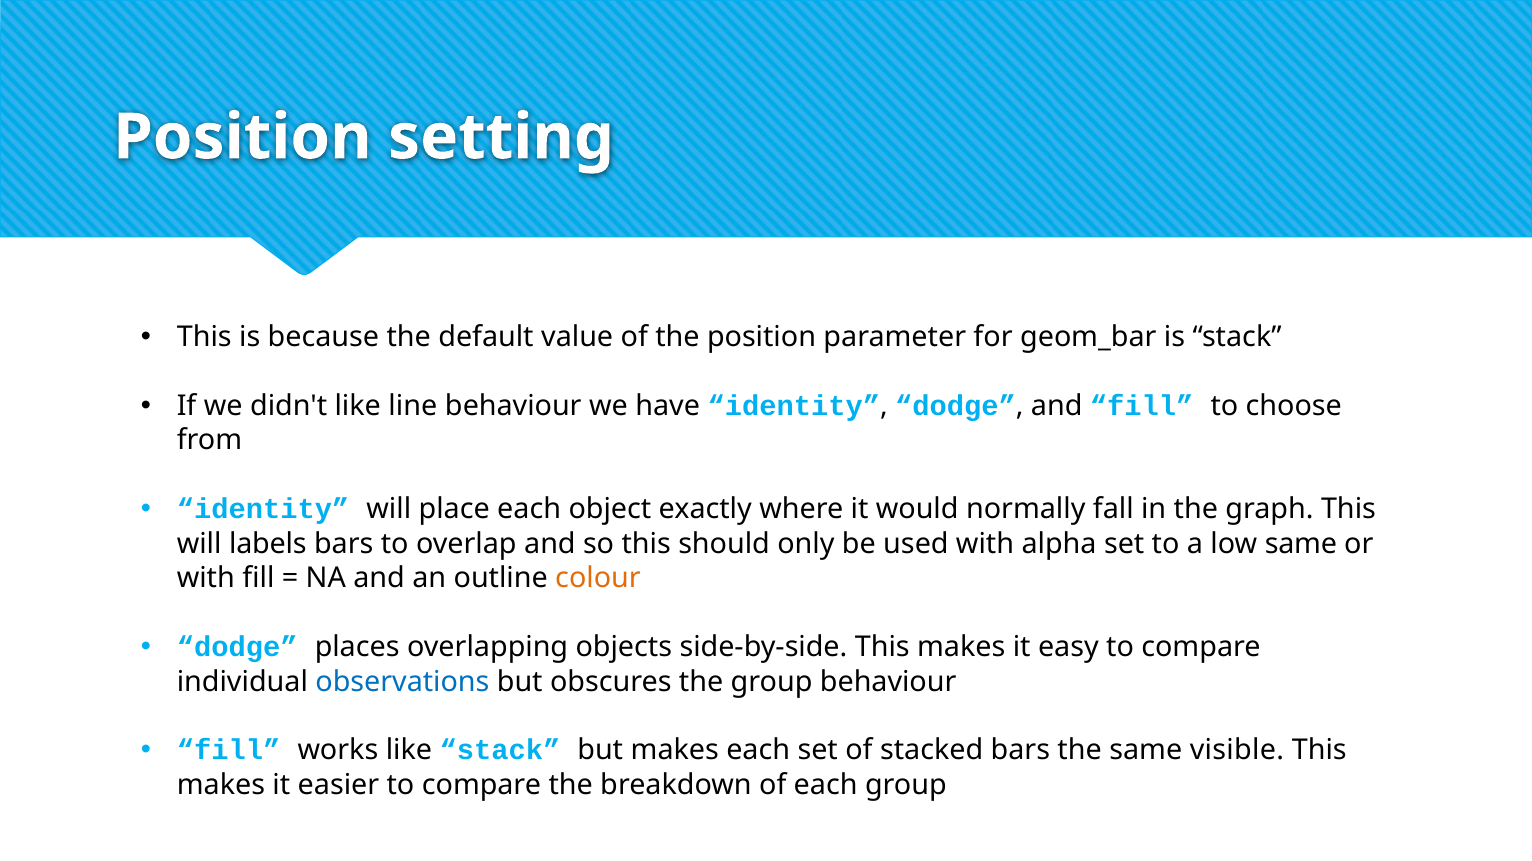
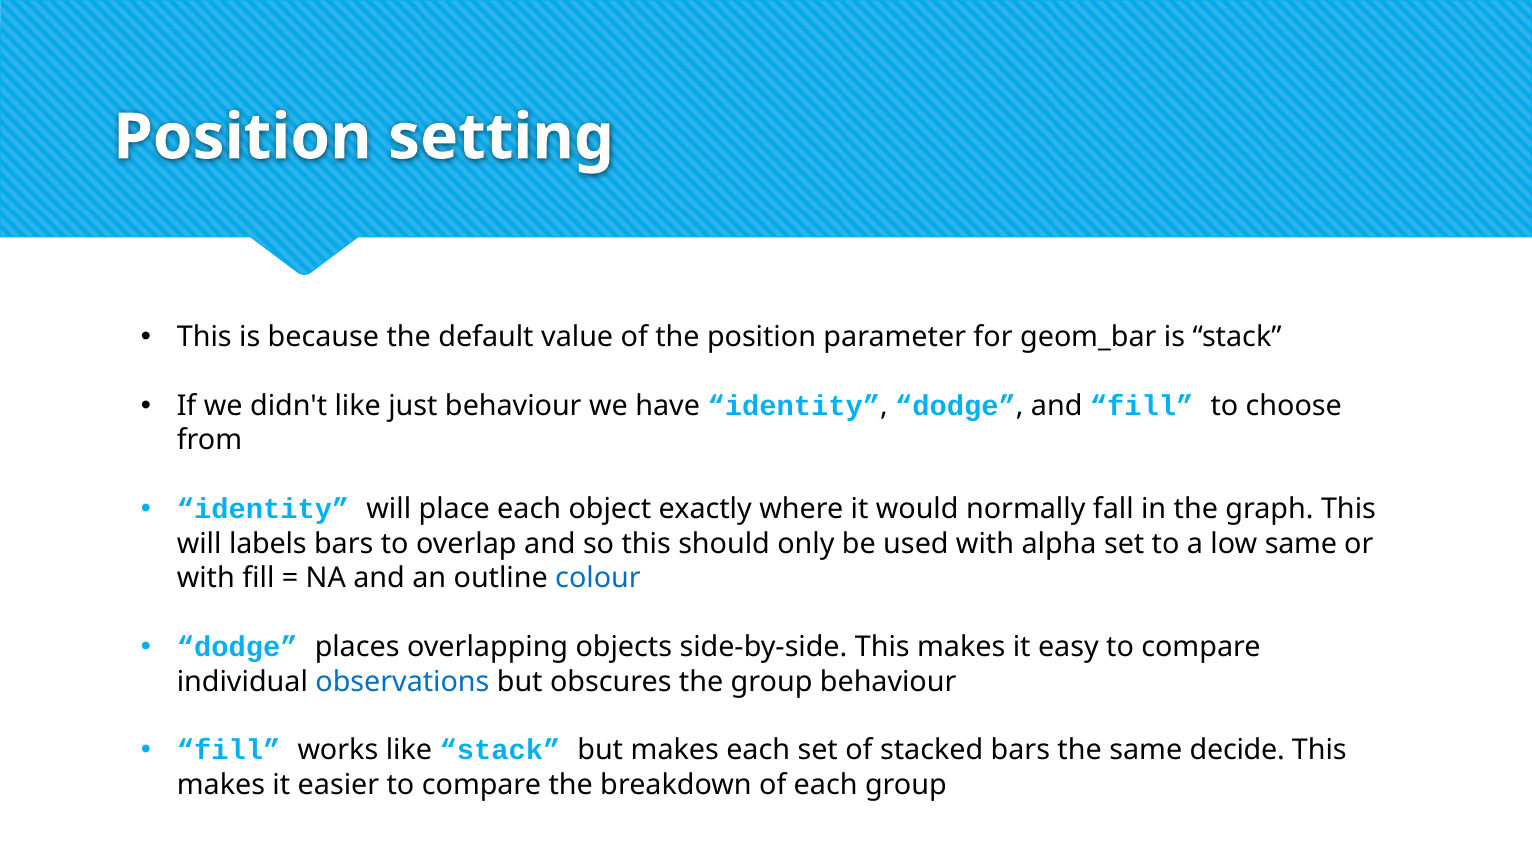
line: line -> just
colour colour: orange -> blue
visible: visible -> decide
